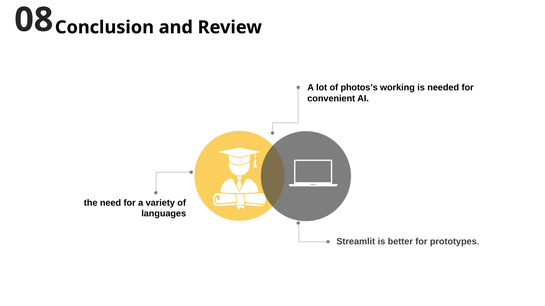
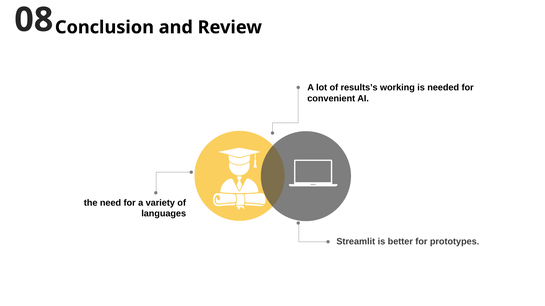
photos’s: photos’s -> results’s
